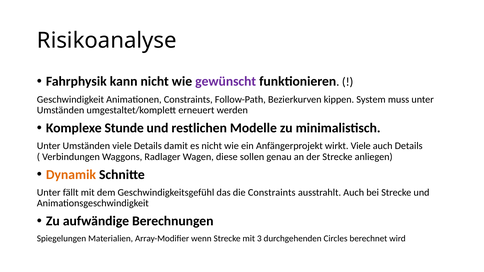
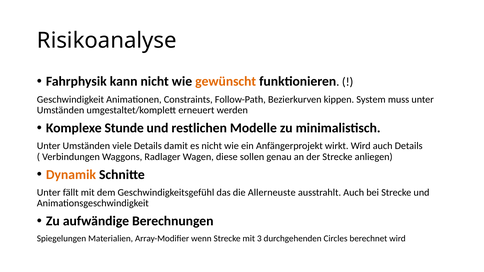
gewünscht colour: purple -> orange
wirkt Viele: Viele -> Wird
die Constraints: Constraints -> Allerneuste
